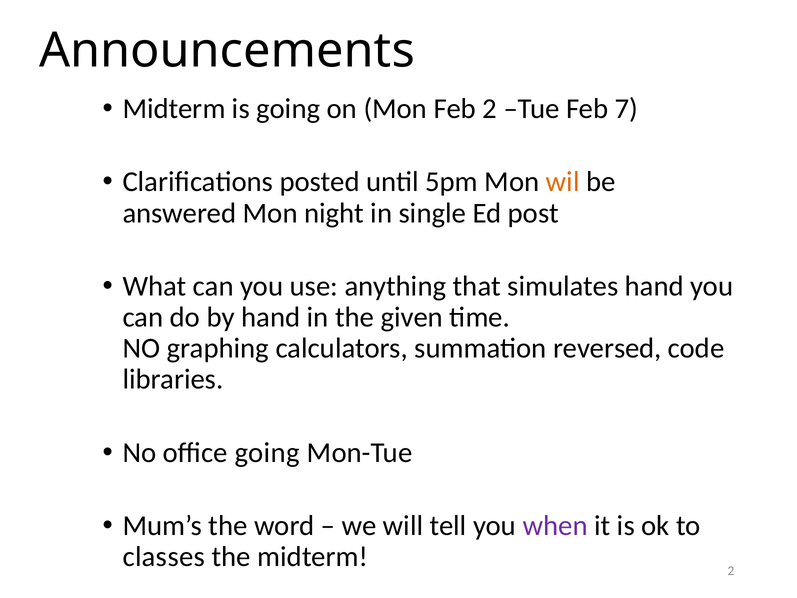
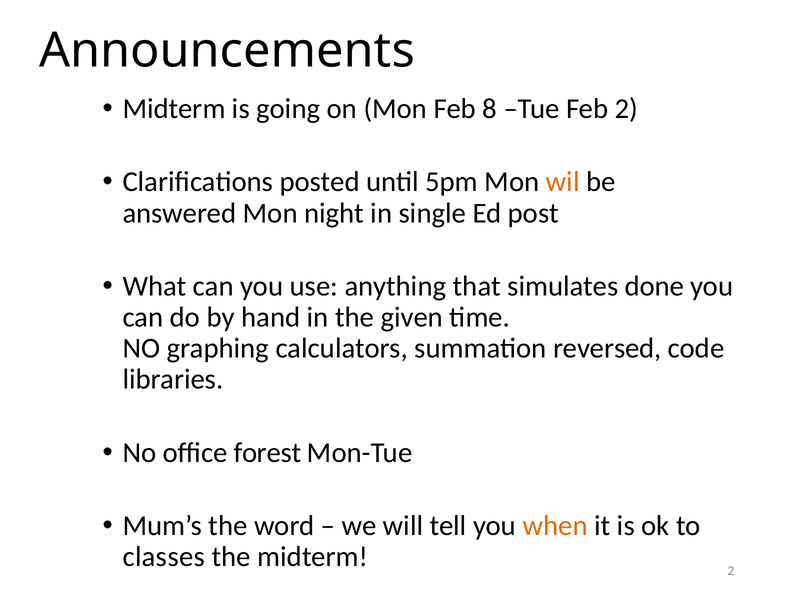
Feb 2: 2 -> 8
Feb 7: 7 -> 2
simulates hand: hand -> done
office going: going -> forest
when colour: purple -> orange
